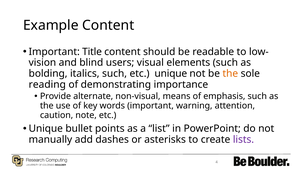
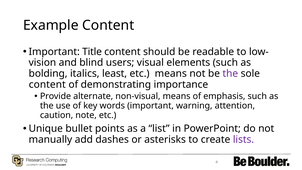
italics such: such -> least
etc unique: unique -> means
the at (230, 73) colour: orange -> purple
reading at (47, 84): reading -> content
